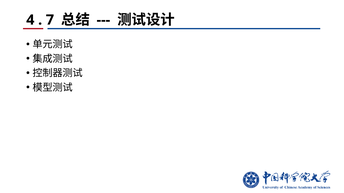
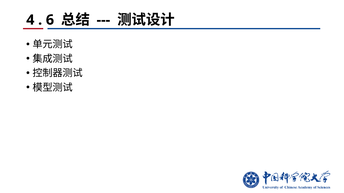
7: 7 -> 6
